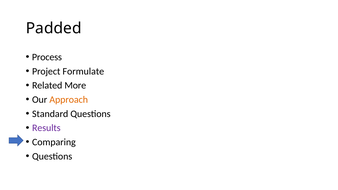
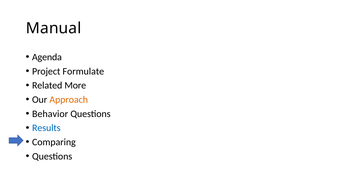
Padded: Padded -> Manual
Process: Process -> Agenda
Standard: Standard -> Behavior
Results colour: purple -> blue
